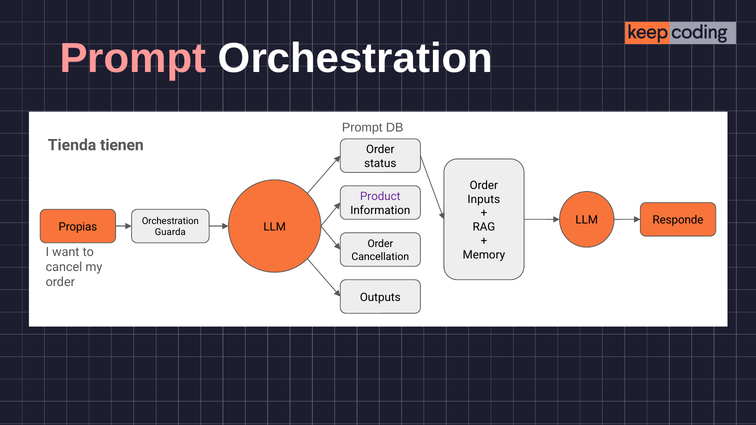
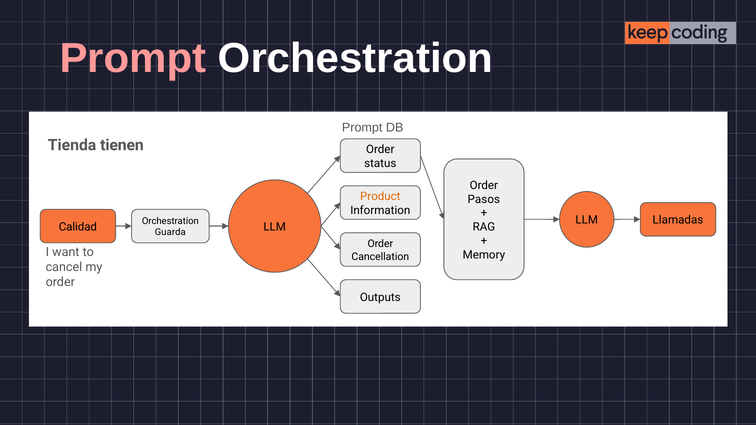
Product colour: purple -> orange
Inputs: Inputs -> Pasos
Responde: Responde -> Llamadas
Propias: Propias -> Calidad
